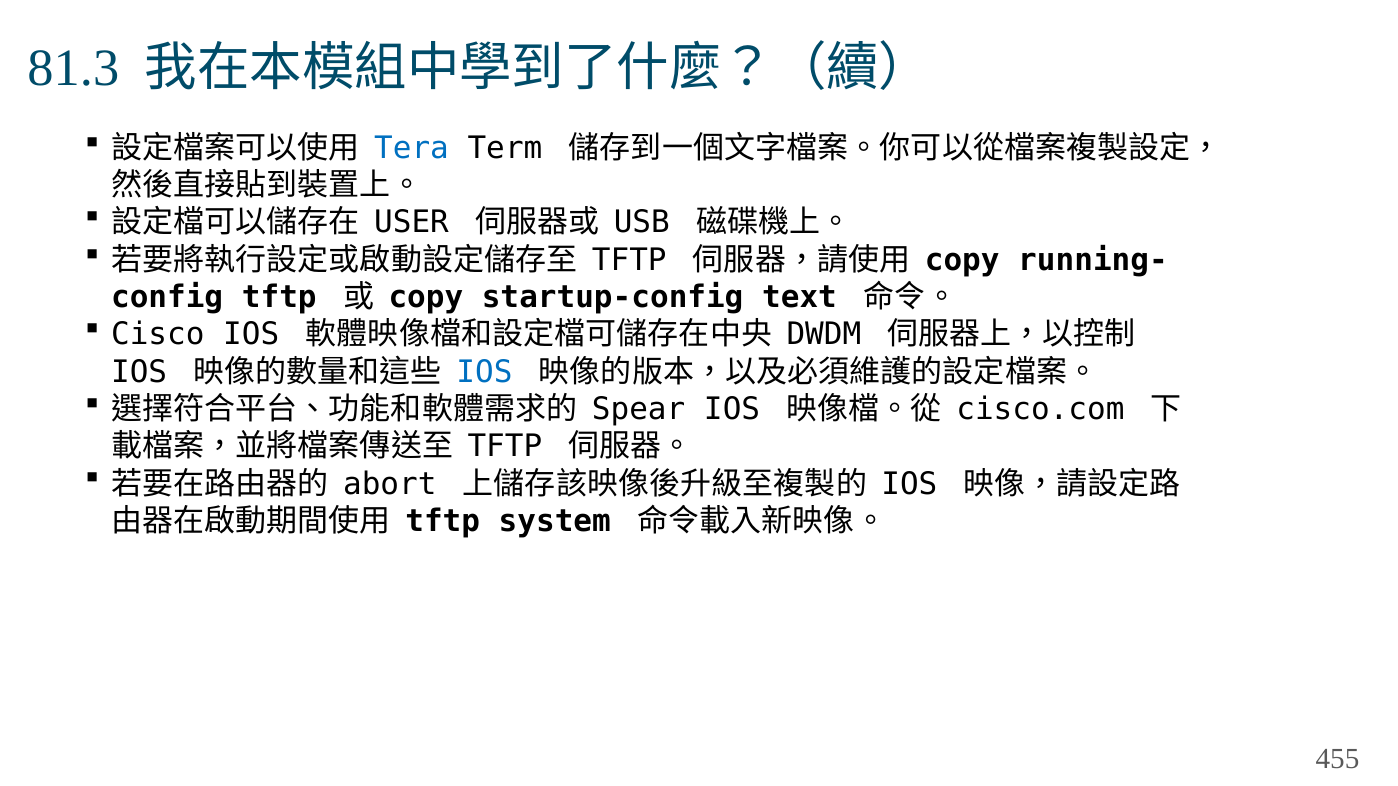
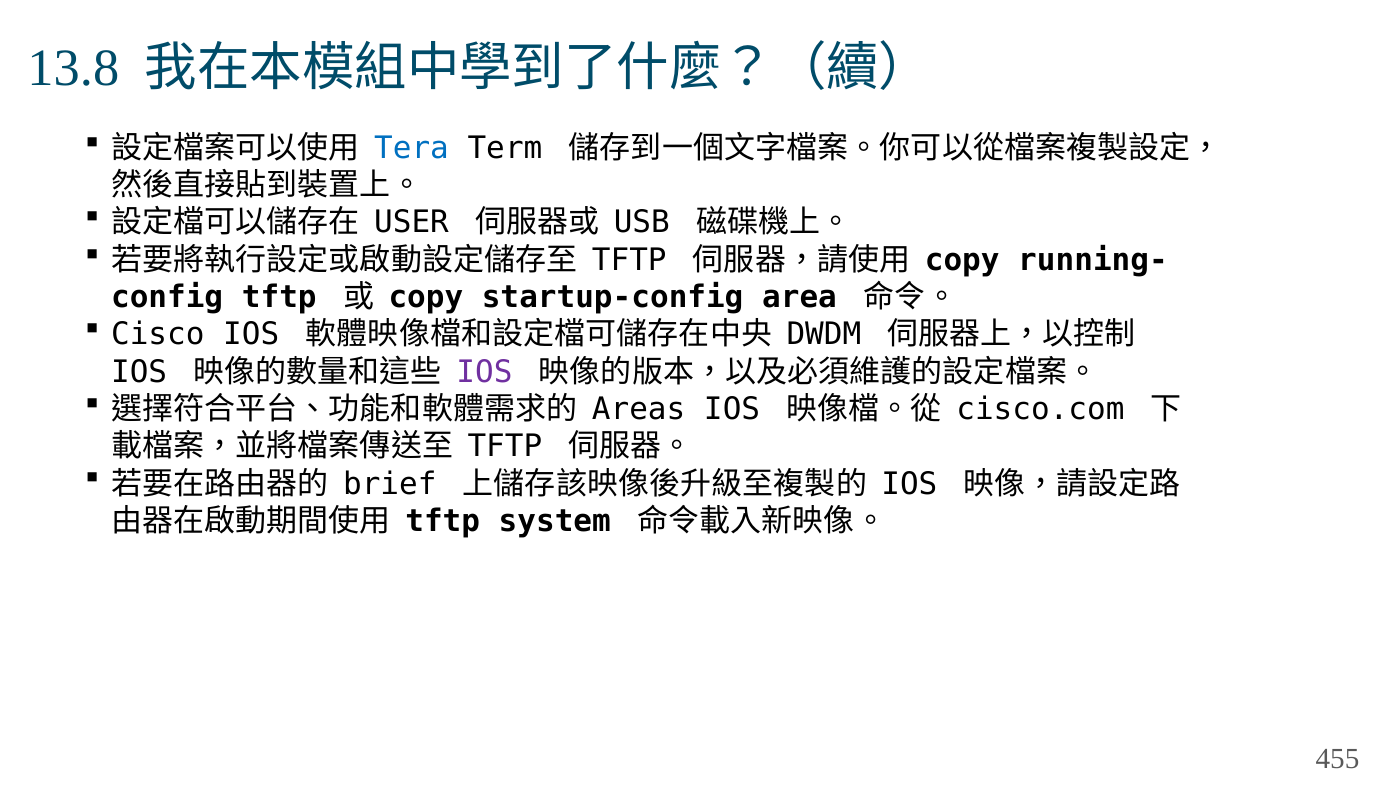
81.3: 81.3 -> 13.8
text: text -> area
IOS at (484, 372) colour: blue -> purple
Spear: Spear -> Areas
abort: abort -> brief
